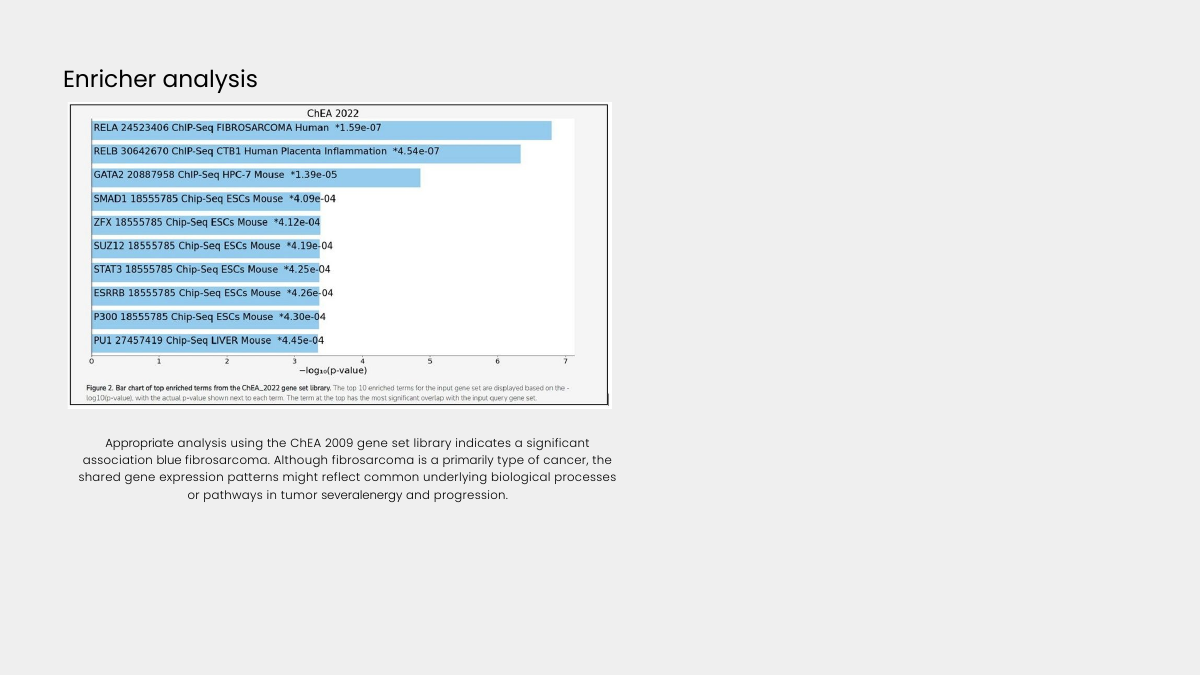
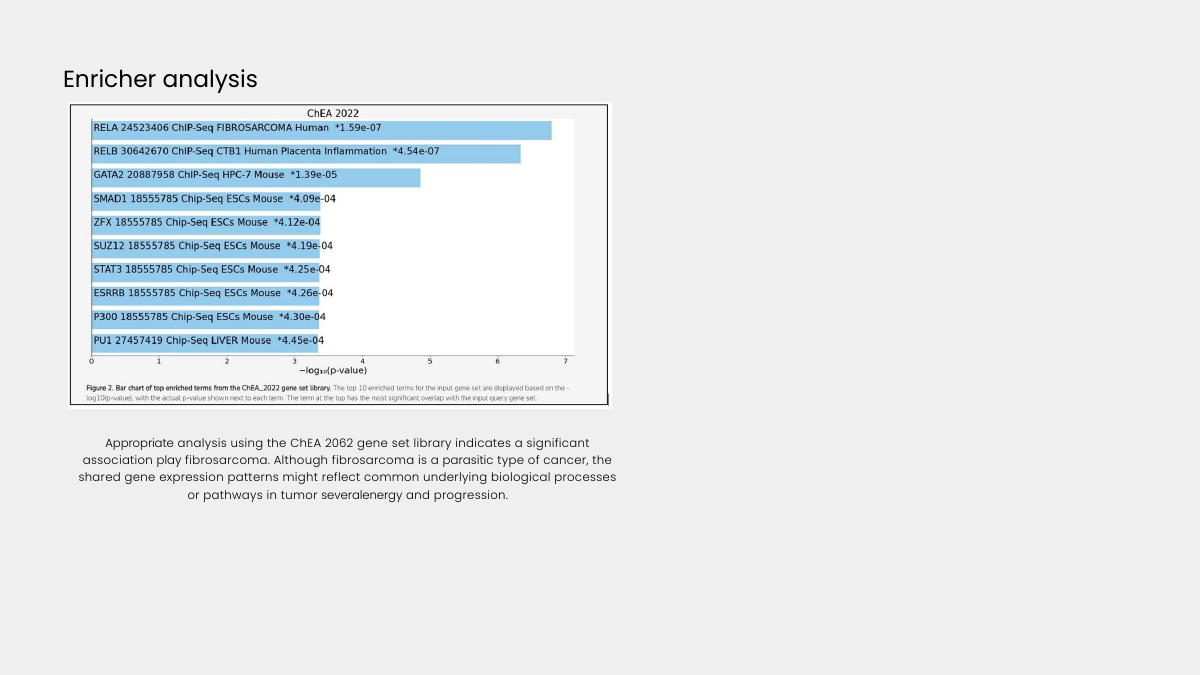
2009: 2009 -> 2062
blue: blue -> play
primarily: primarily -> parasitic
